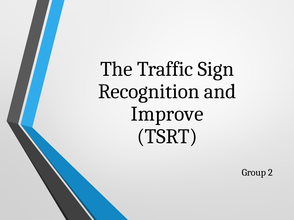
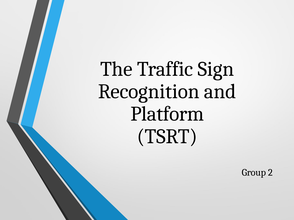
Improve: Improve -> Platform
